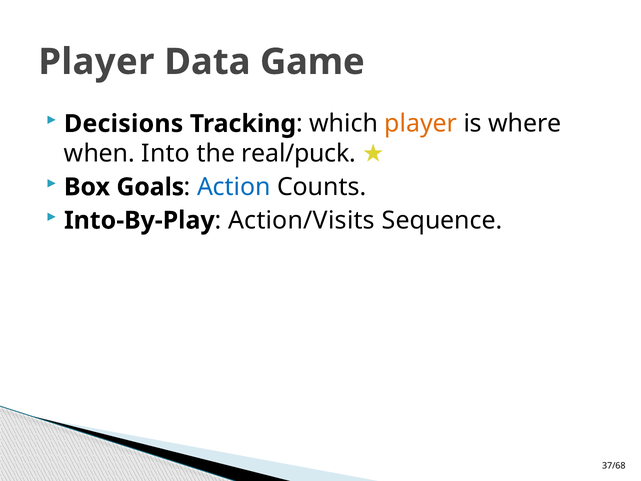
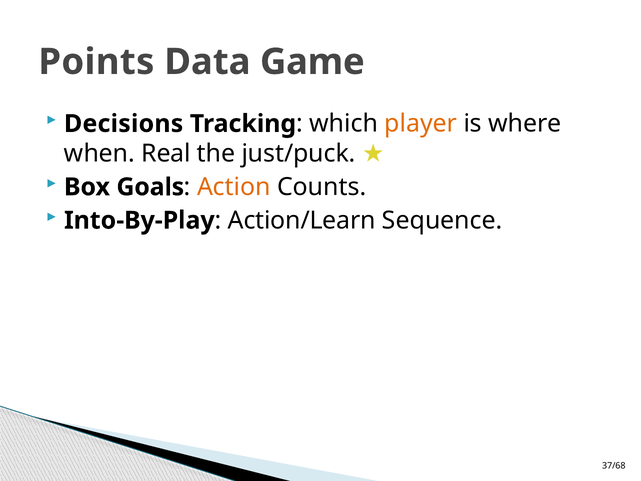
Player at (96, 62): Player -> Points
Into: Into -> Real
real/puck: real/puck -> just/puck
Action colour: blue -> orange
Action/Visits: Action/Visits -> Action/Learn
